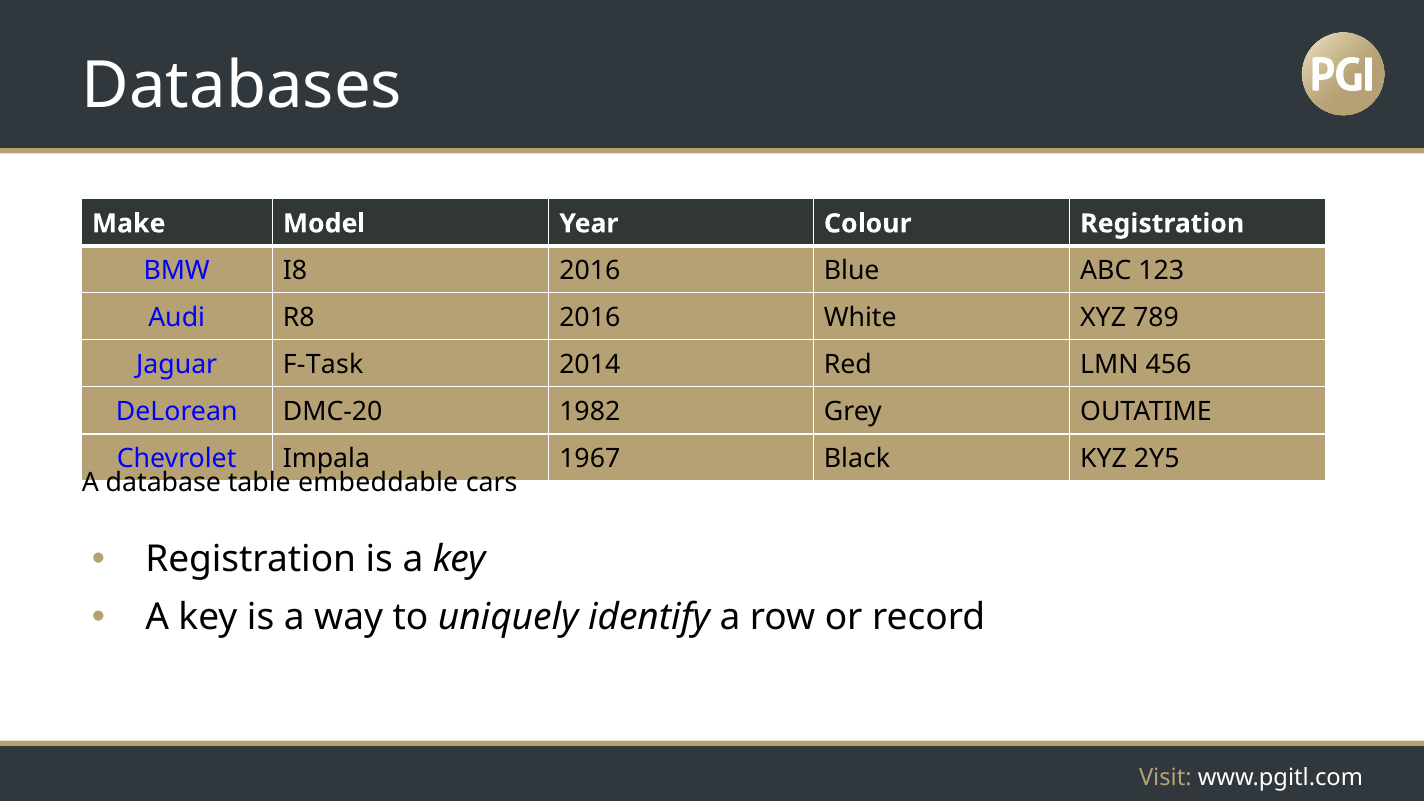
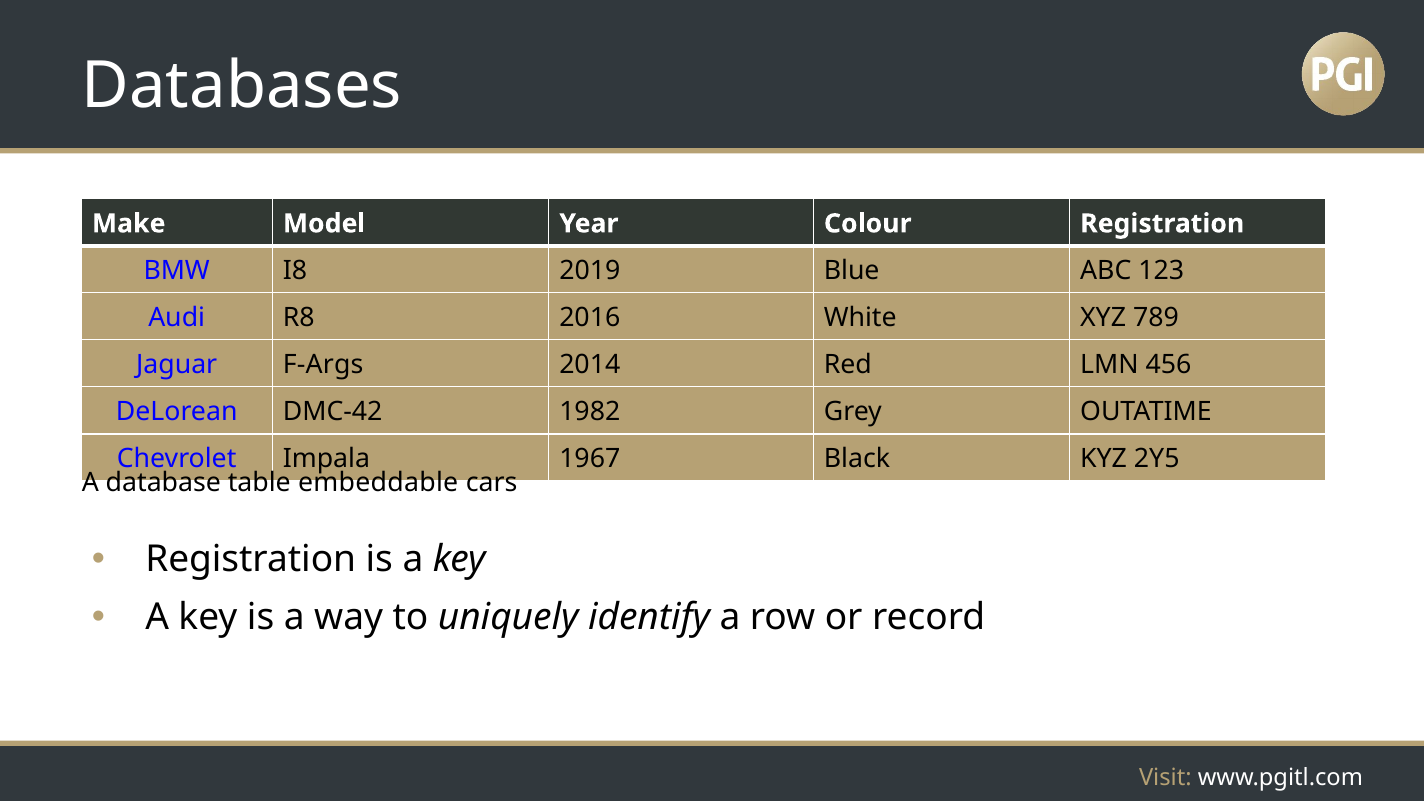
I8 2016: 2016 -> 2019
F-Task: F-Task -> F-Args
DMC-20: DMC-20 -> DMC-42
